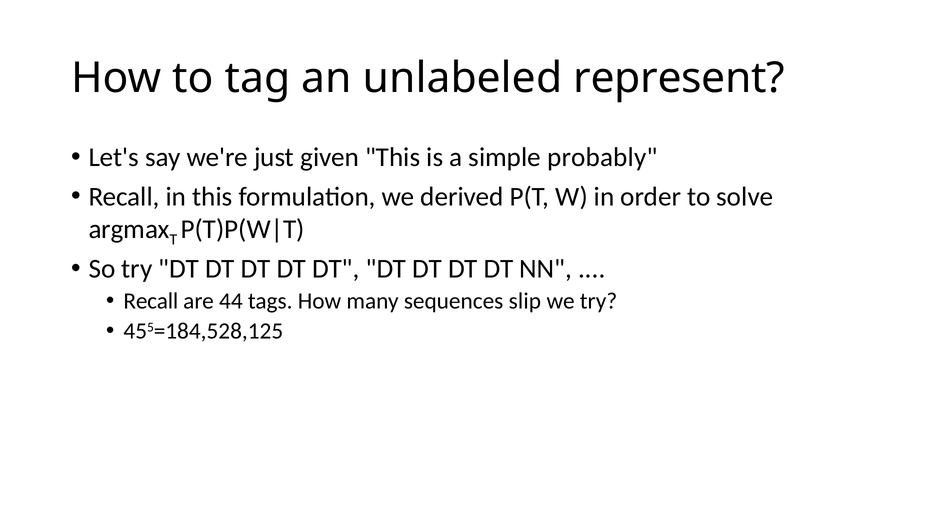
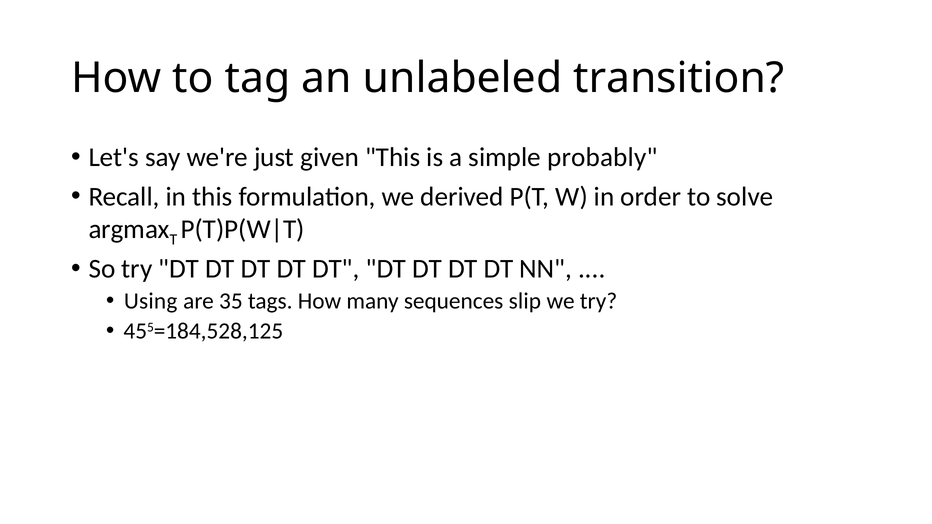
represent: represent -> transition
Recall at (151, 301): Recall -> Using
44: 44 -> 35
